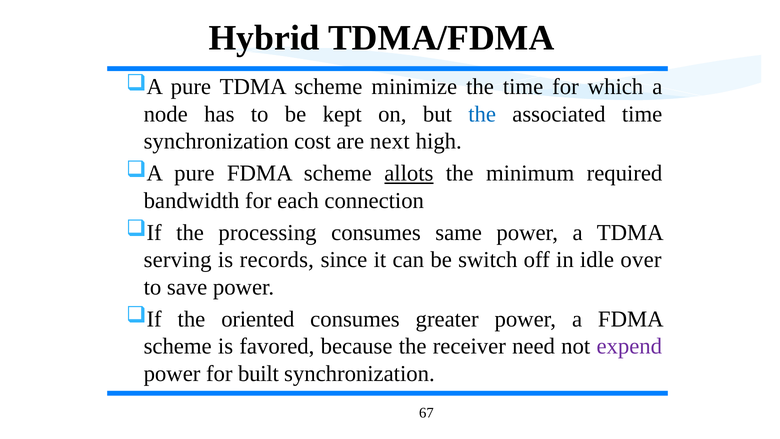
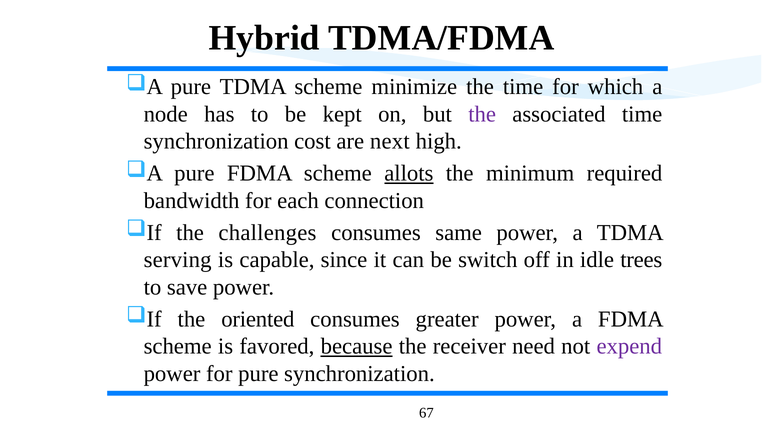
the at (482, 114) colour: blue -> purple
processing: processing -> challenges
records: records -> capable
over: over -> trees
because underline: none -> present
for built: built -> pure
